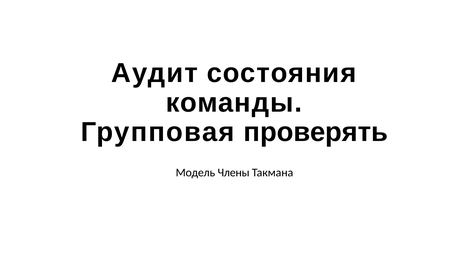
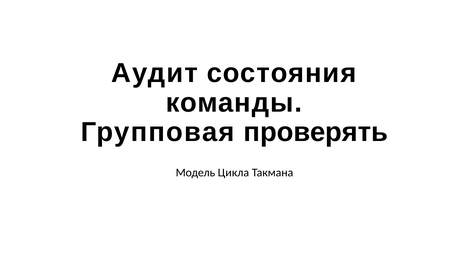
Члены: Члены -> Цикла
